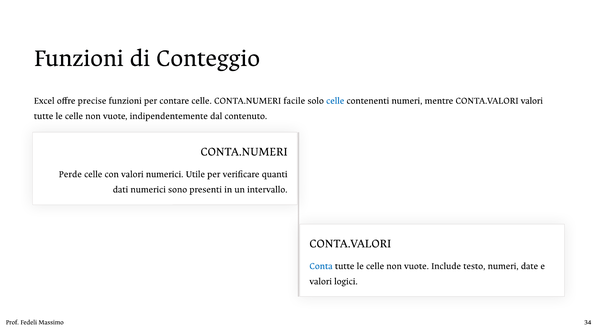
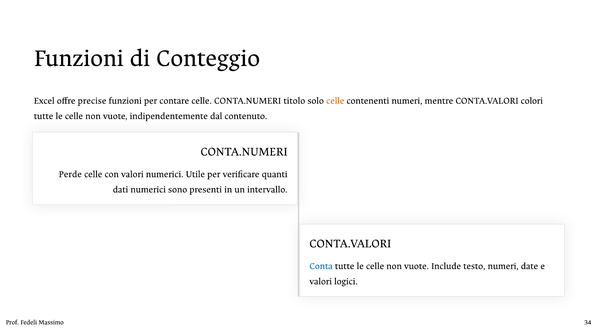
facile: facile -> titolo
celle at (335, 101) colour: blue -> orange
CONTA.VALORI valori: valori -> colori
